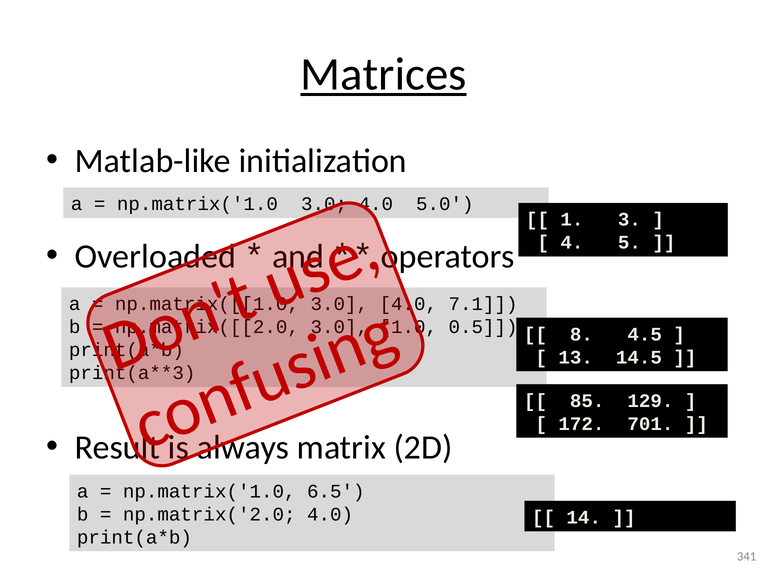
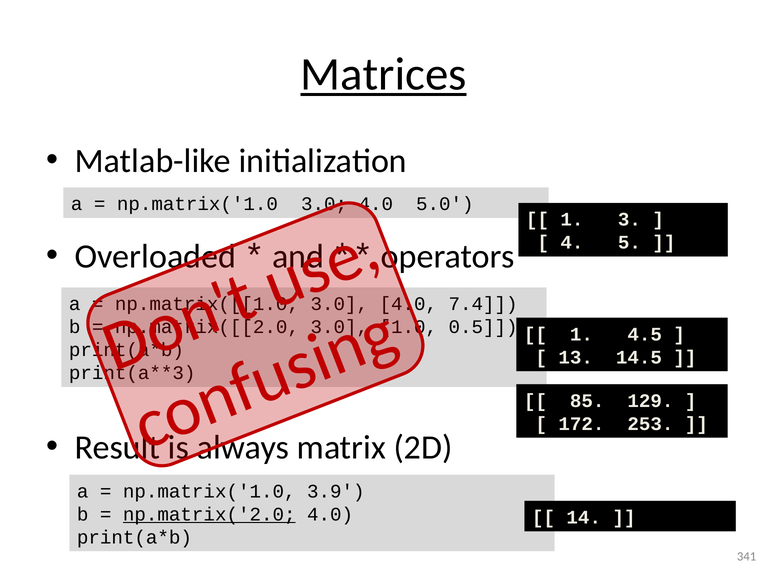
7.1: 7.1 -> 7.4
8 at (581, 334): 8 -> 1
701: 701 -> 253
6.5: 6.5 -> 3.9
np.matrix('2.0 underline: none -> present
